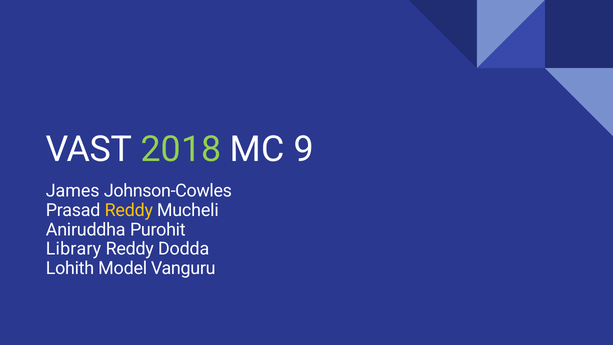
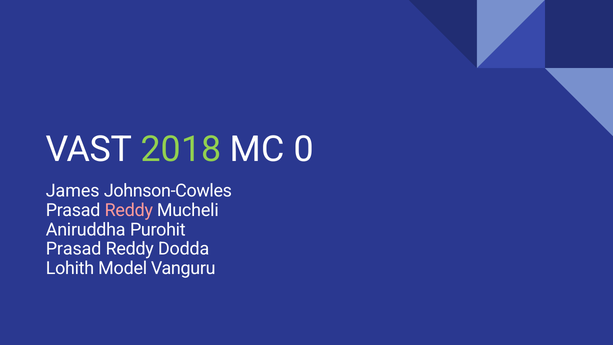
9: 9 -> 0
Reddy at (129, 210) colour: yellow -> pink
Library at (73, 249): Library -> Prasad
